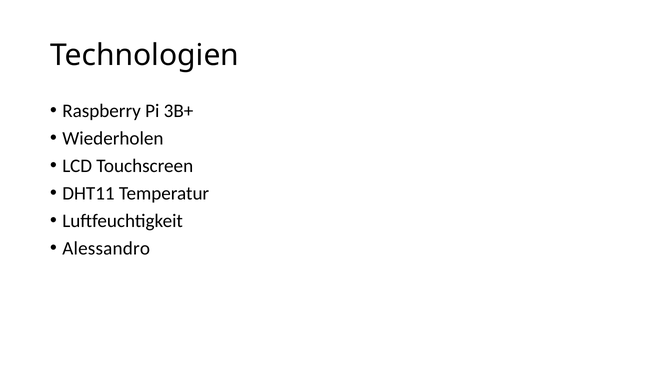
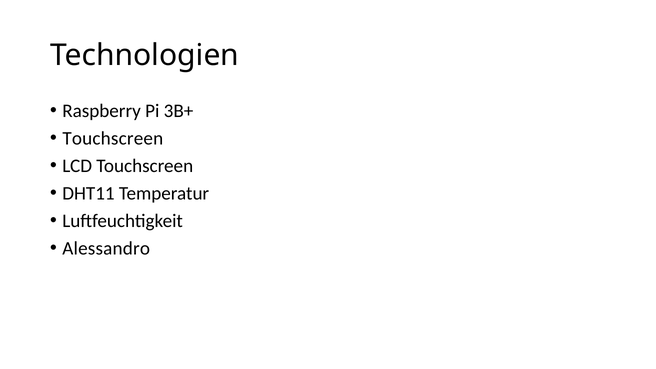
Wiederholen at (113, 138): Wiederholen -> Touchscreen
